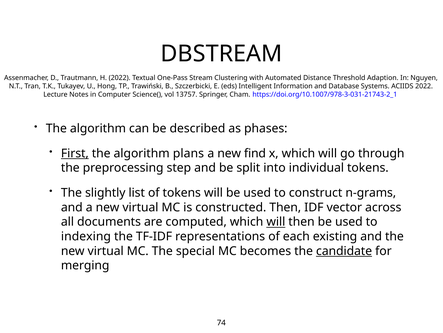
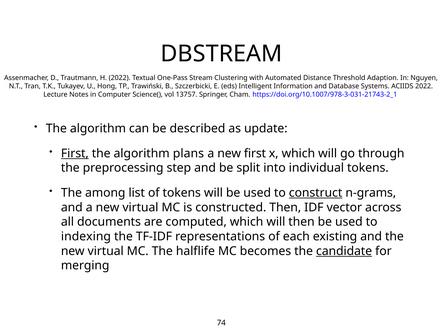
phases: phases -> update
new find: find -> first
slightly: slightly -> among
construct underline: none -> present
will at (276, 221) underline: present -> none
special: special -> halflife
